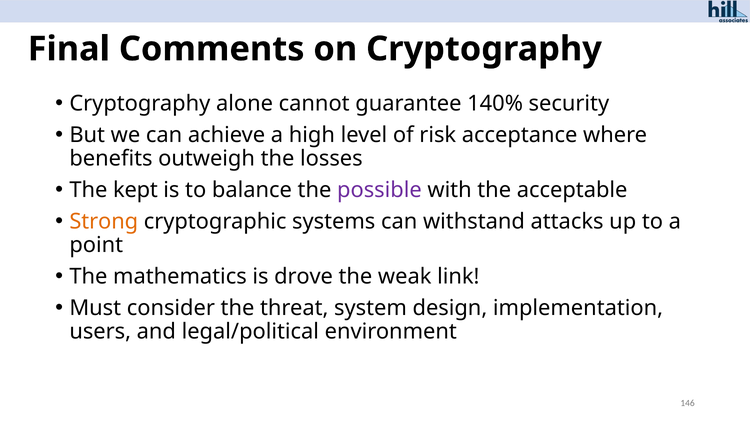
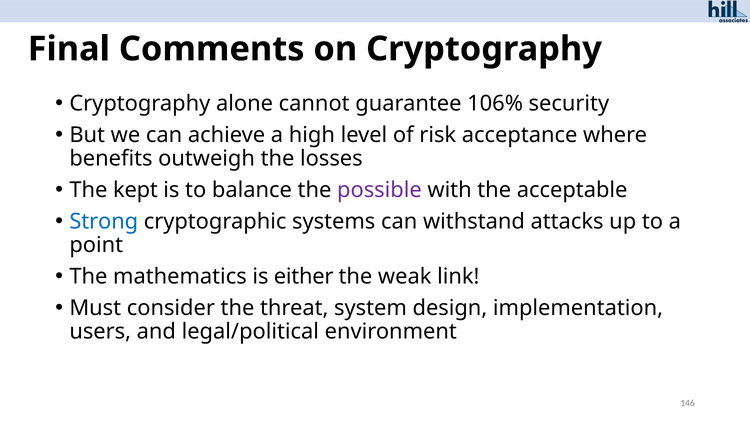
140%: 140% -> 106%
Strong colour: orange -> blue
drove: drove -> either
